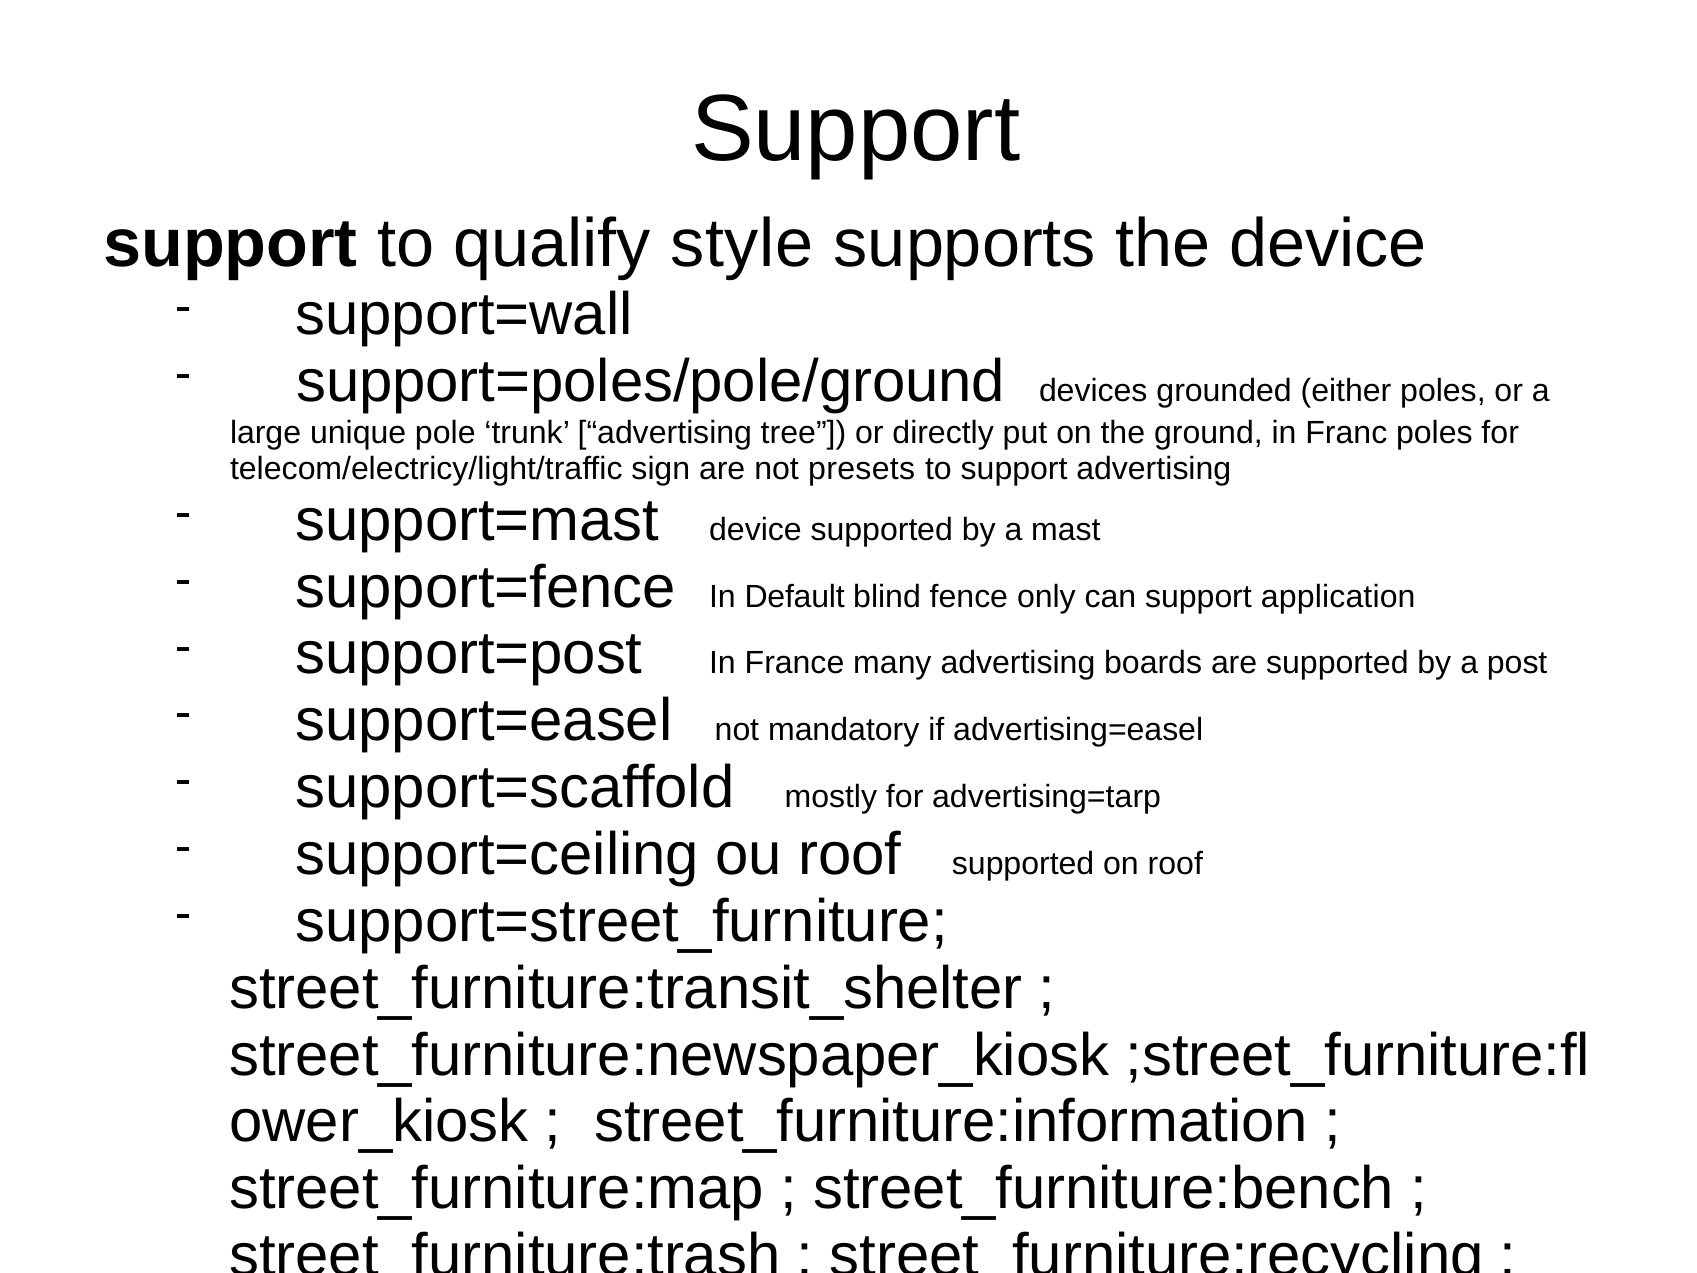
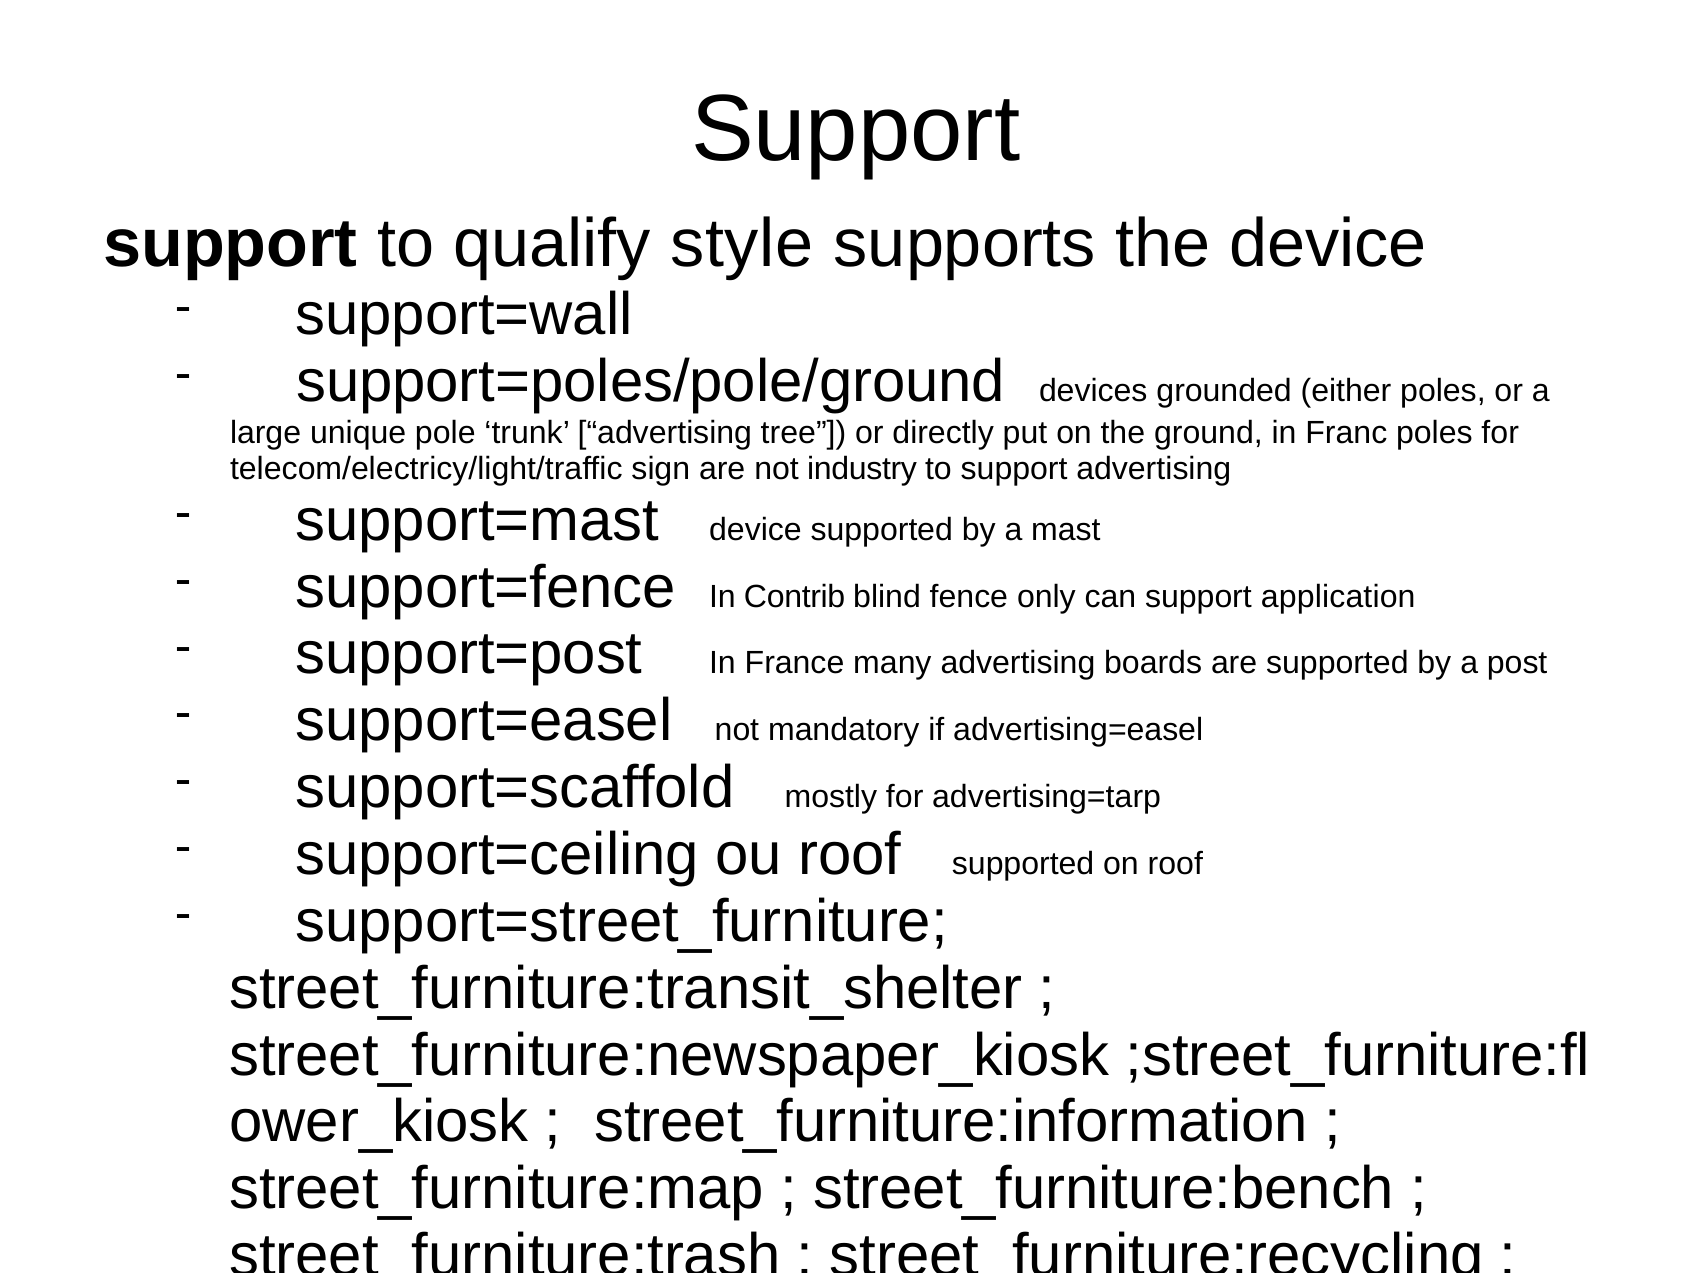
presets: presets -> industry
Default: Default -> Contrib
